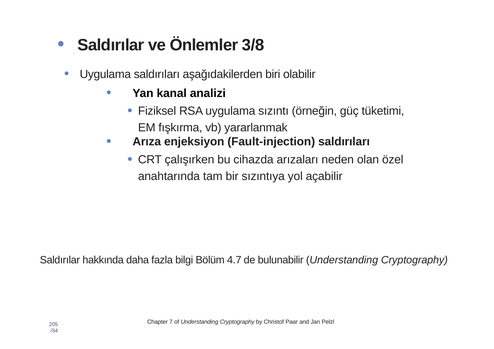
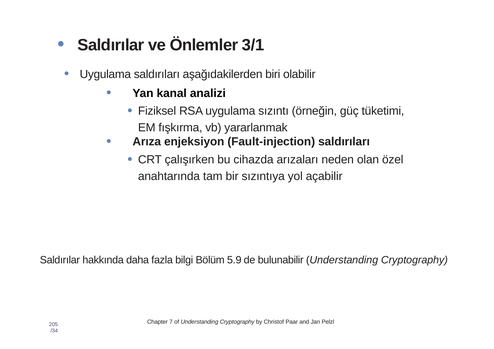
3/8: 3/8 -> 3/1
4.7: 4.7 -> 5.9
